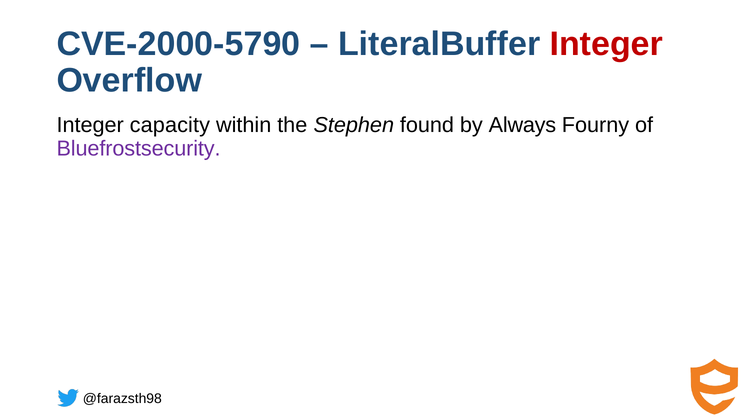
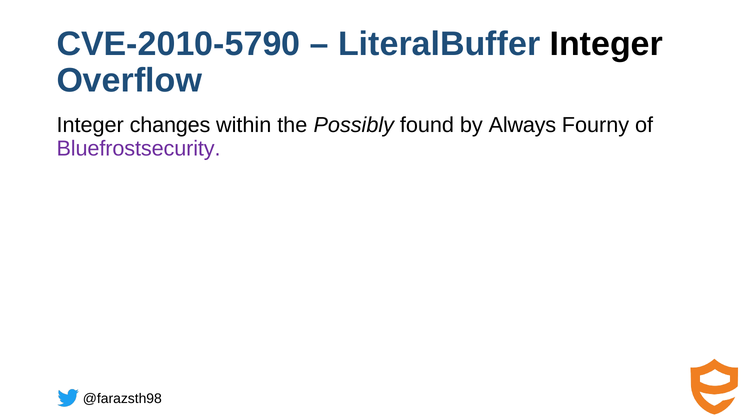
CVE-2000-5790: CVE-2000-5790 -> CVE-2010-5790
Integer at (606, 44) colour: red -> black
capacity: capacity -> changes
Stephen: Stephen -> Possibly
